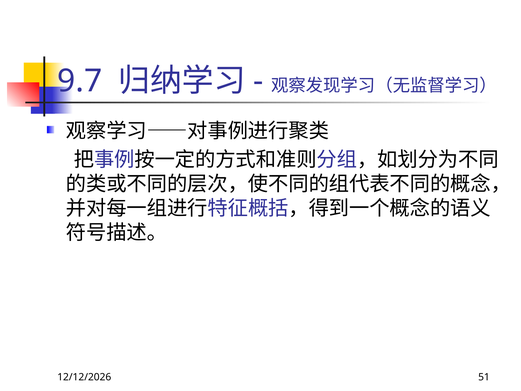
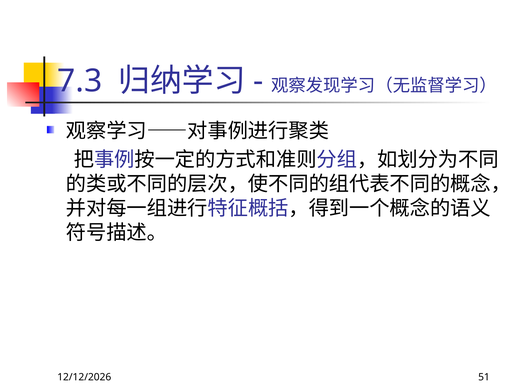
9.7: 9.7 -> 7.3
